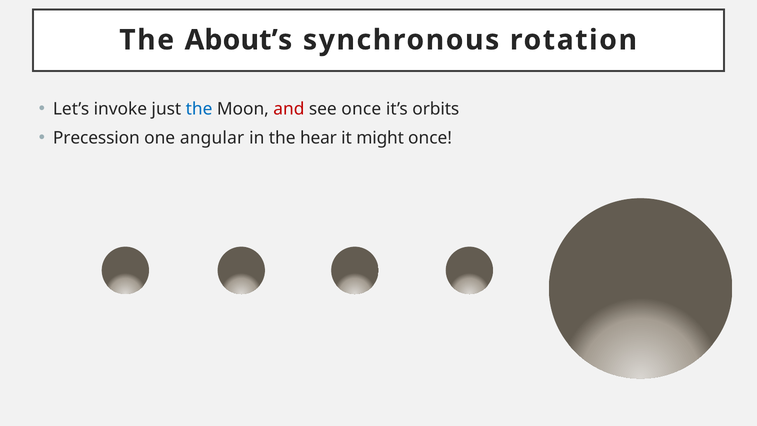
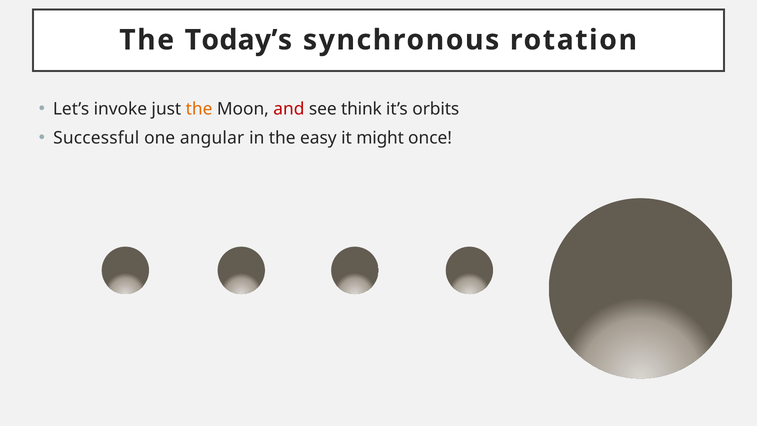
About’s: About’s -> Today’s
the at (199, 109) colour: blue -> orange
see once: once -> think
Precession: Precession -> Successful
hear: hear -> easy
